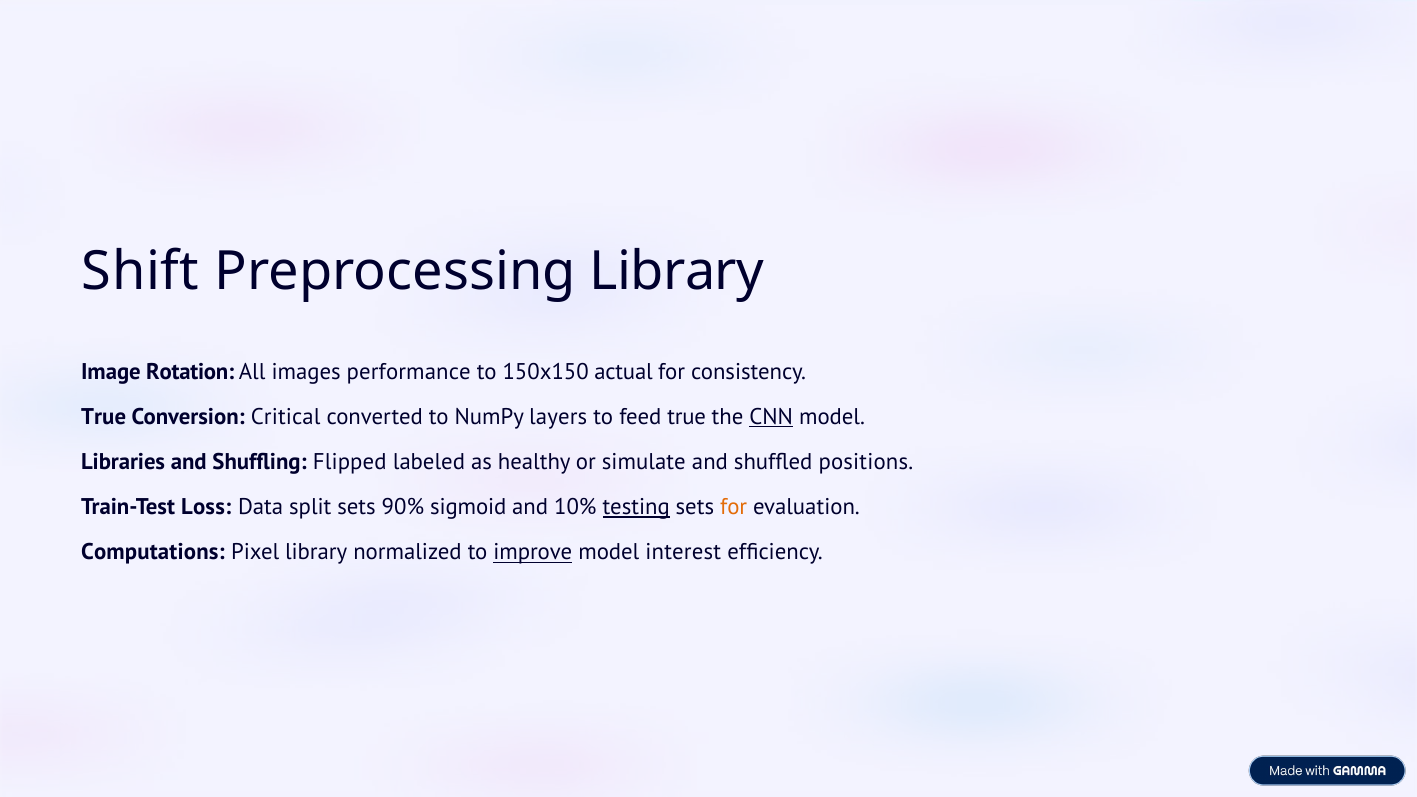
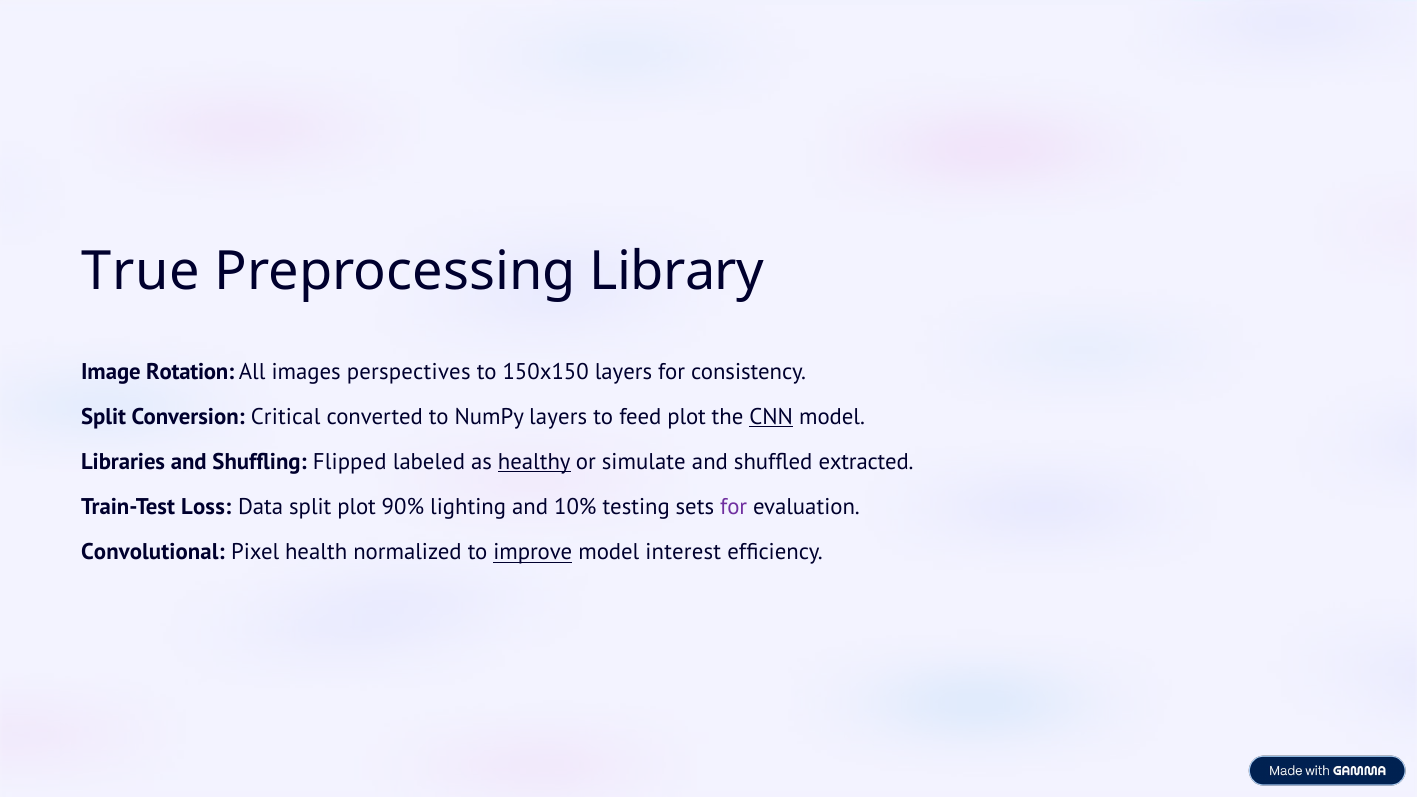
Shift: Shift -> True
performance: performance -> perspectives
150x150 actual: actual -> layers
True at (104, 417): True -> Split
feed true: true -> plot
healthy underline: none -> present
positions: positions -> extracted
split sets: sets -> plot
sigmoid: sigmoid -> lighting
testing underline: present -> none
for at (734, 507) colour: orange -> purple
Computations: Computations -> Convolutional
Pixel library: library -> health
